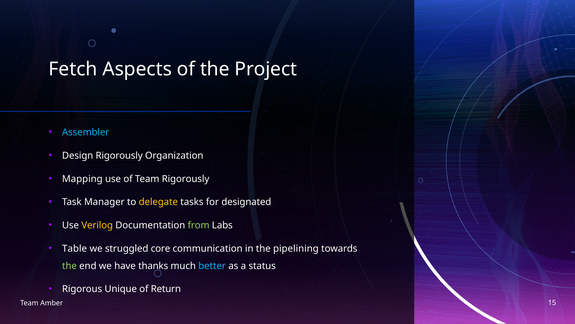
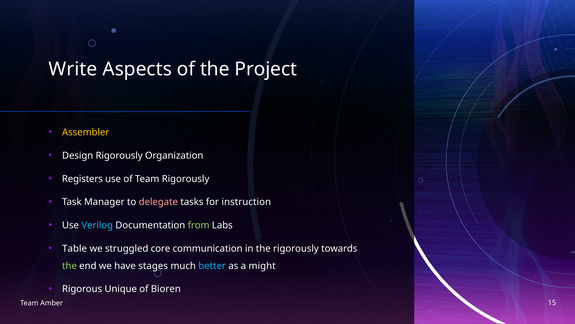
Fetch: Fetch -> Write
Assembler colour: light blue -> yellow
Mapping: Mapping -> Registers
delegate colour: yellow -> pink
designated: designated -> instruction
Verilog colour: yellow -> light blue
the pipelining: pipelining -> rigorously
thanks: thanks -> stages
status: status -> might
Return: Return -> Bioren
